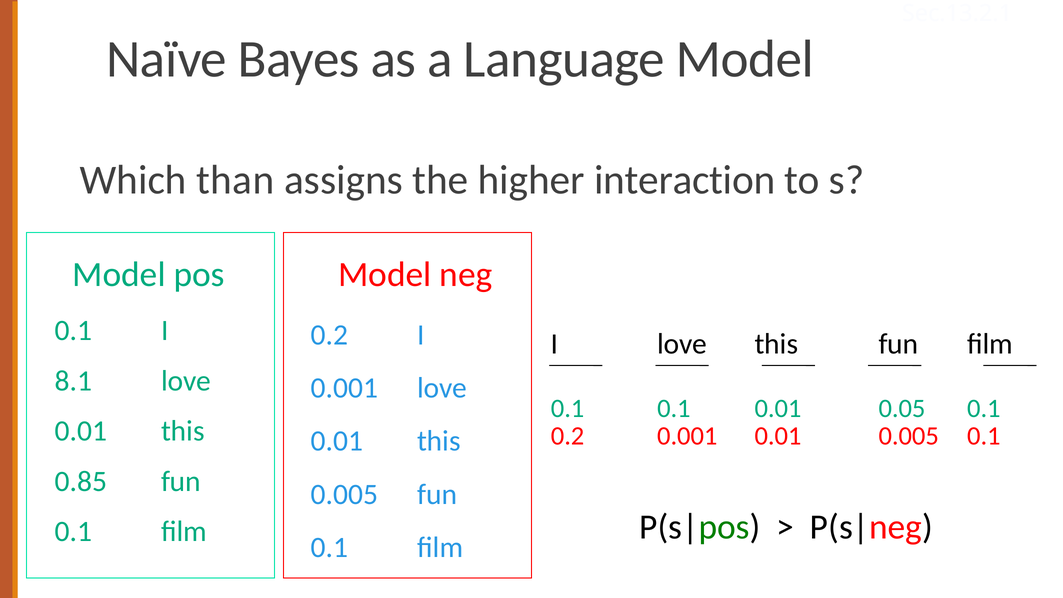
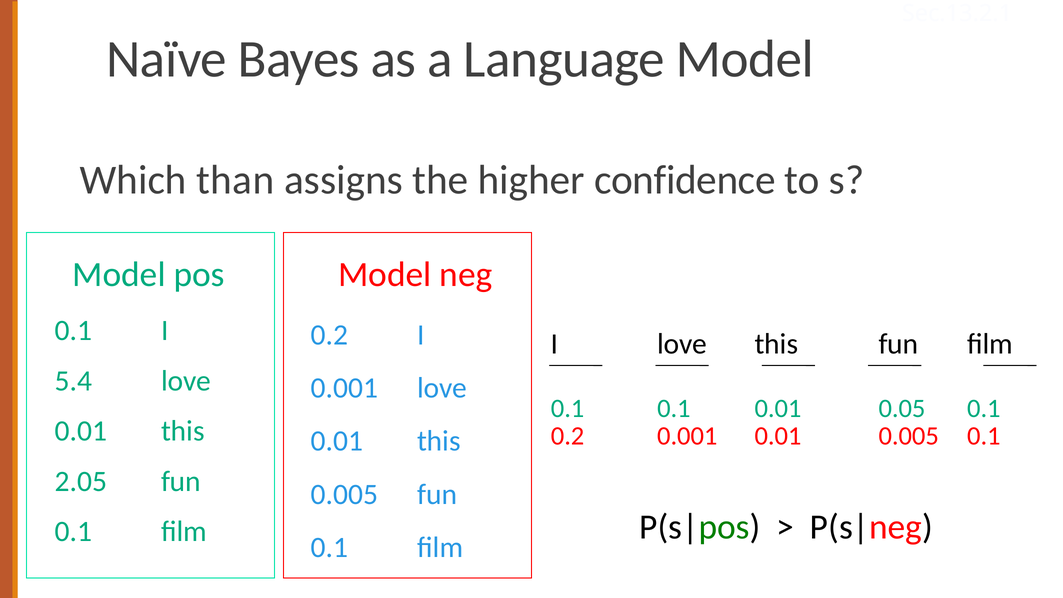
interaction: interaction -> confidence
8.1: 8.1 -> 5.4
0.85: 0.85 -> 2.05
